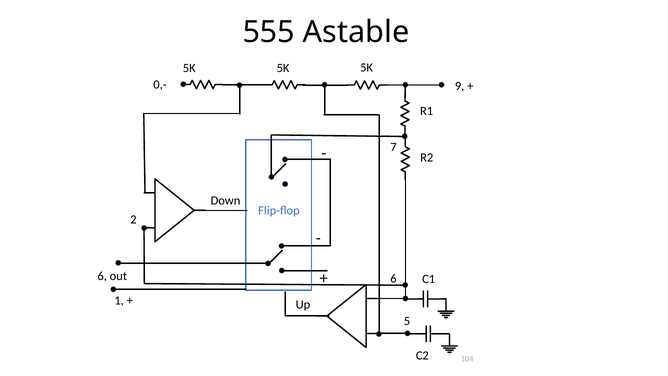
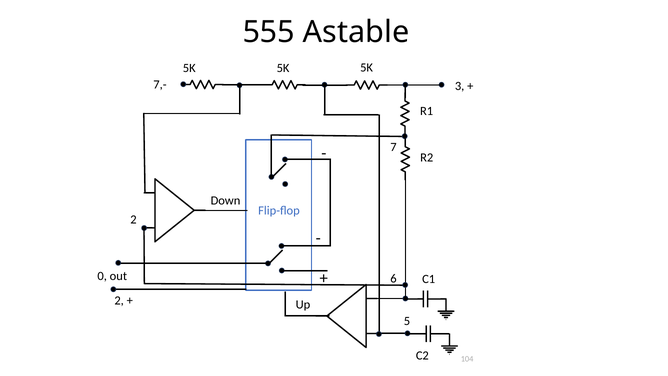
0,-: 0,- -> 7,-
9: 9 -> 3
6 at (102, 276): 6 -> 0
1 at (119, 300): 1 -> 2
